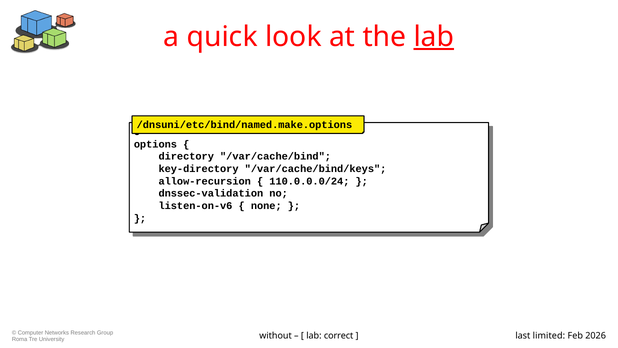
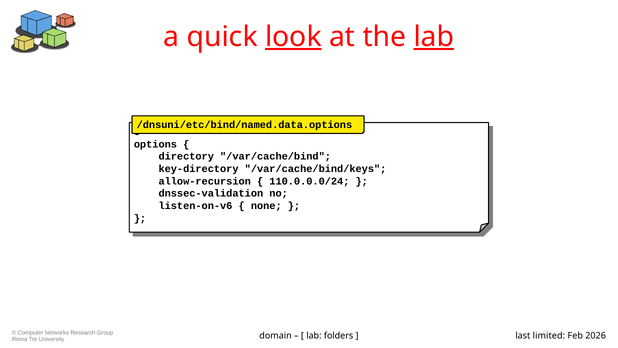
look underline: none -> present
/dnsuni/etc/bind/named.make.options: /dnsuni/etc/bind/named.make.options -> /dnsuni/etc/bind/named.data.options
without: without -> domain
correct: correct -> folders
